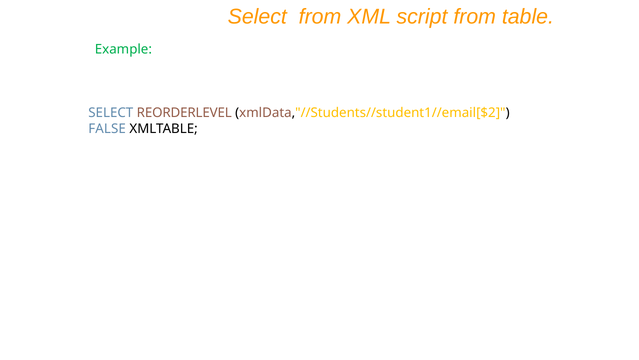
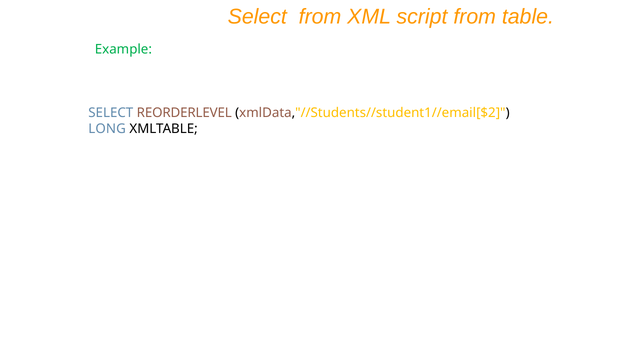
FALSE: FALSE -> LONG
